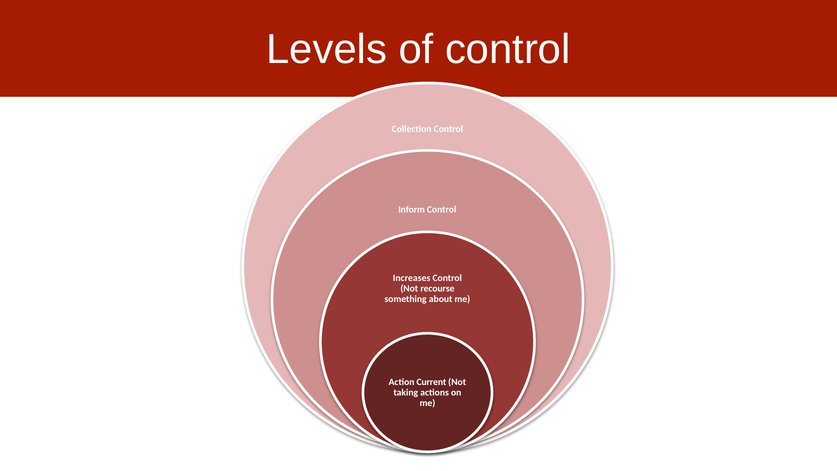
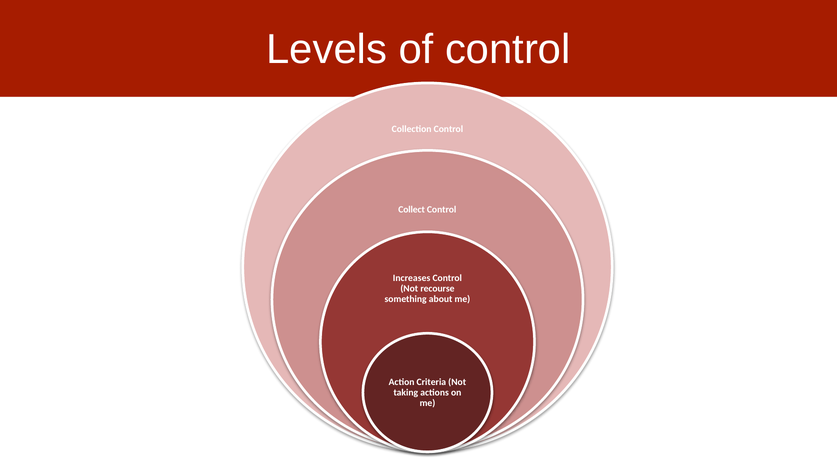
Inform: Inform -> Collect
Current: Current -> Criteria
